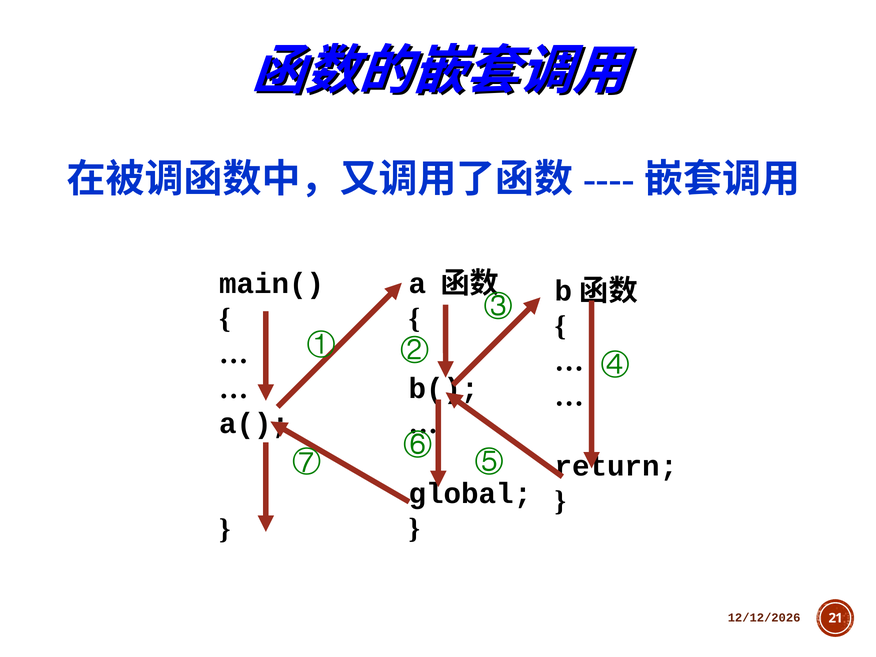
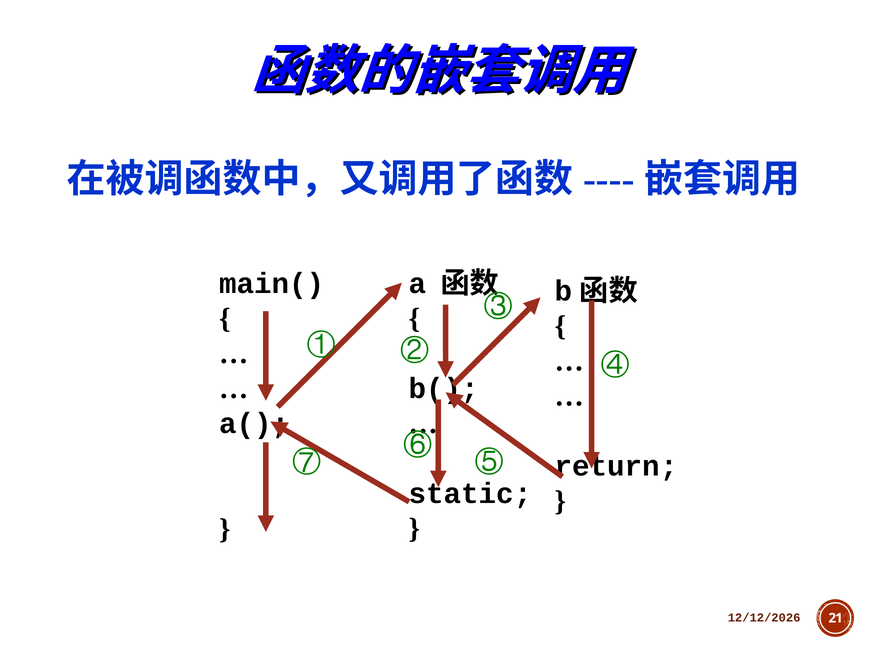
global: global -> static
